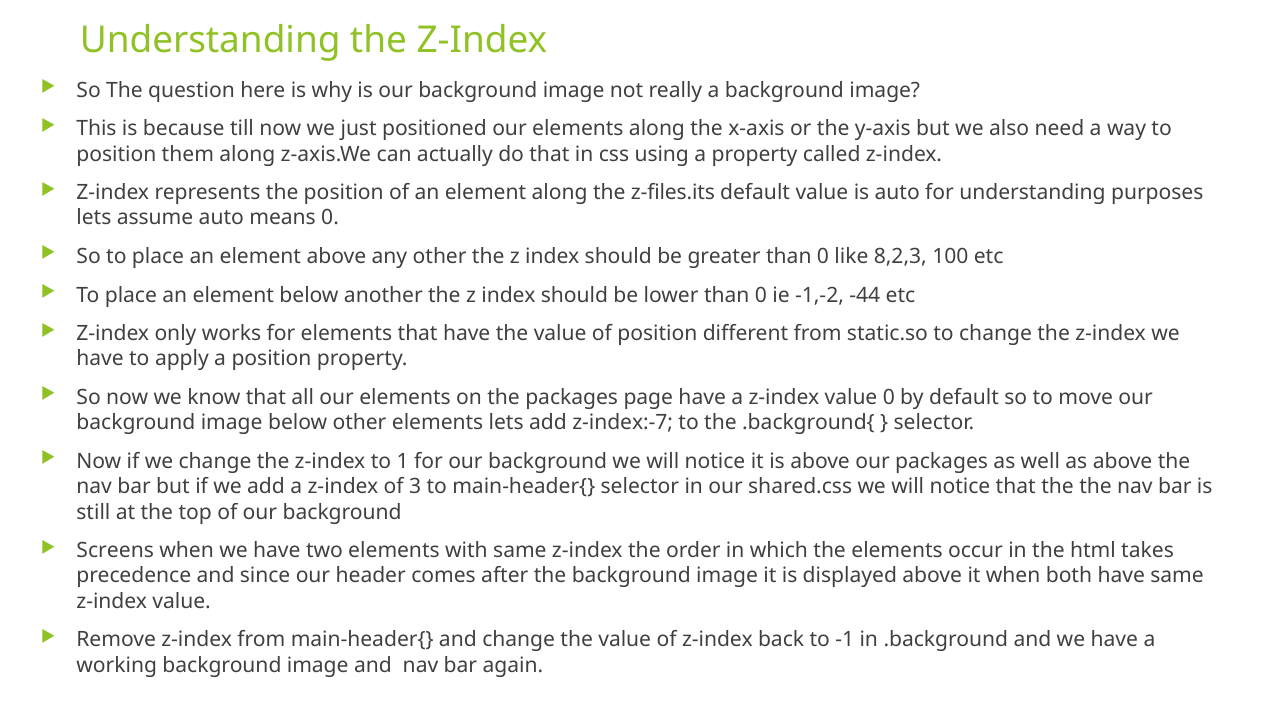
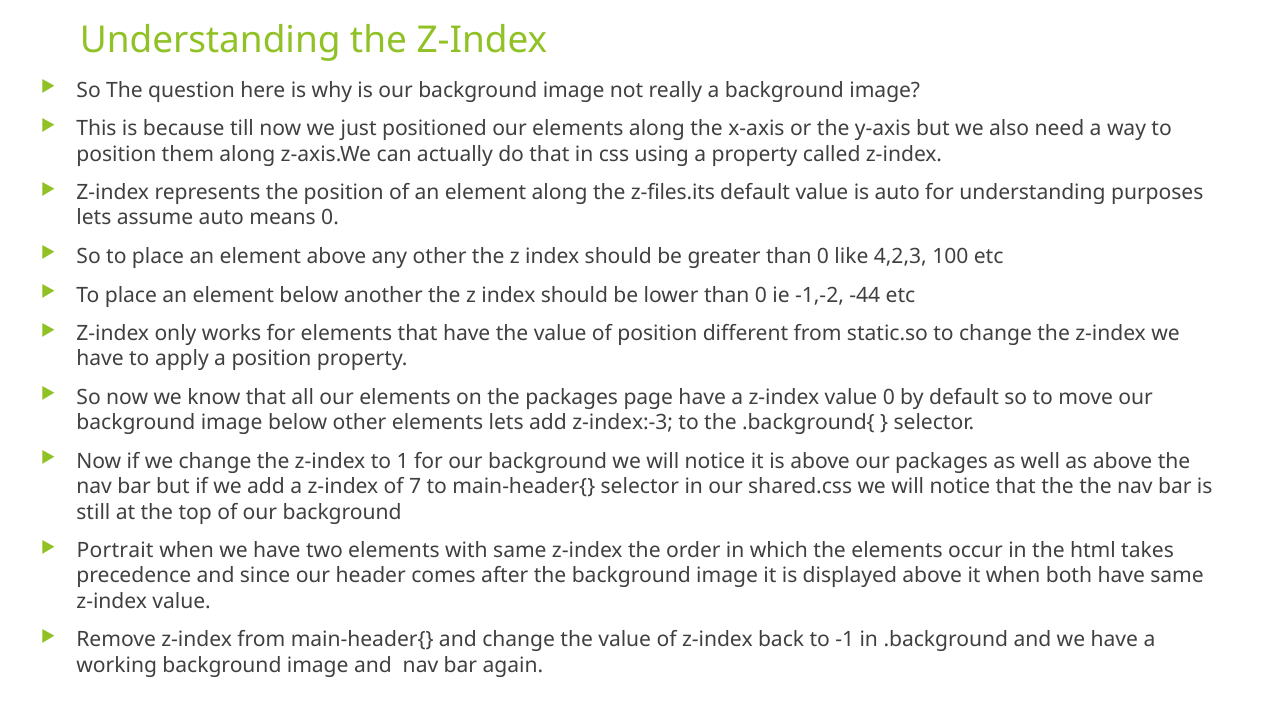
8,2,3: 8,2,3 -> 4,2,3
z-index:-7: z-index:-7 -> z-index:-3
3: 3 -> 7
Screens: Screens -> Portrait
